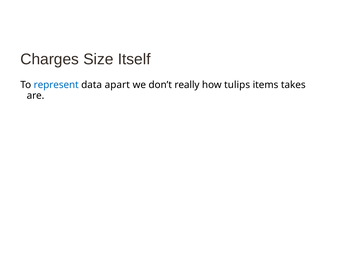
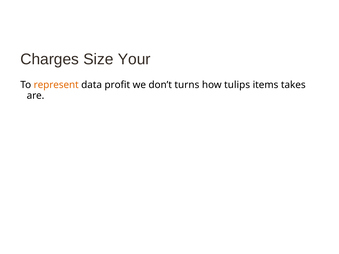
Itself: Itself -> Your
represent colour: blue -> orange
apart: apart -> profit
really: really -> turns
